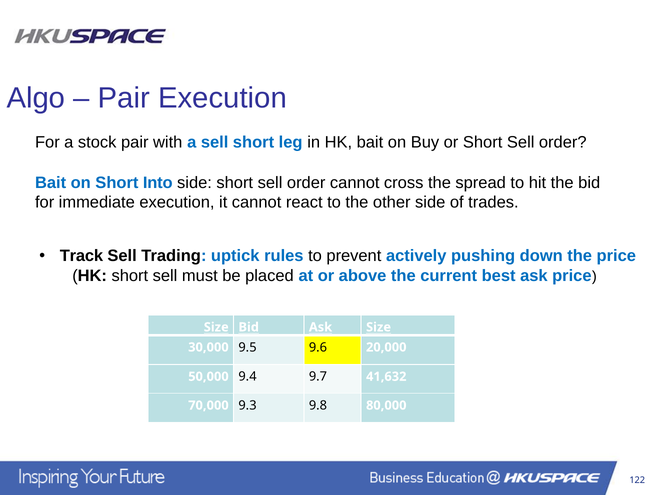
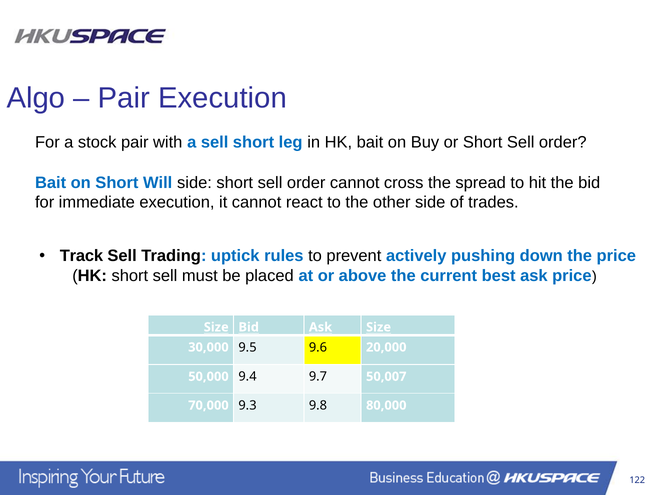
Into: Into -> Will
41,632: 41,632 -> 50,007
